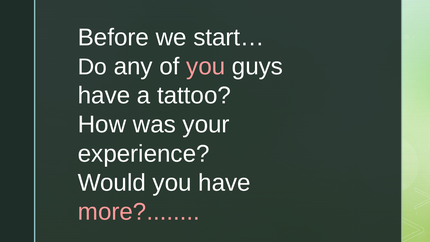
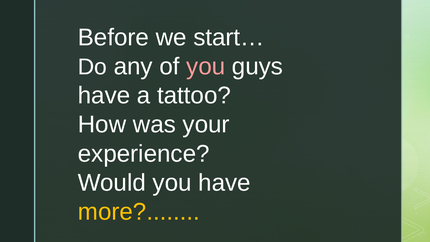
more colour: pink -> yellow
